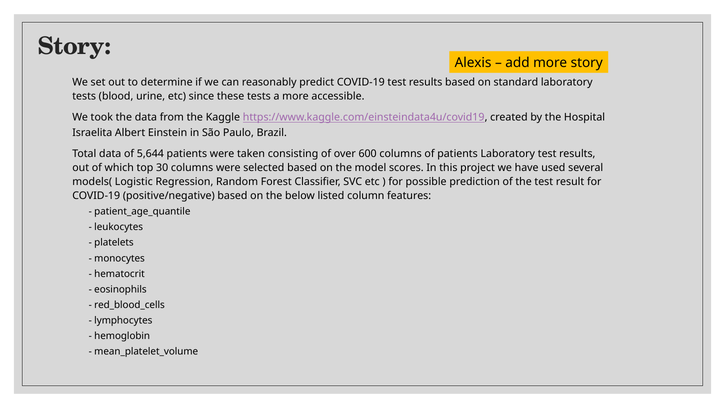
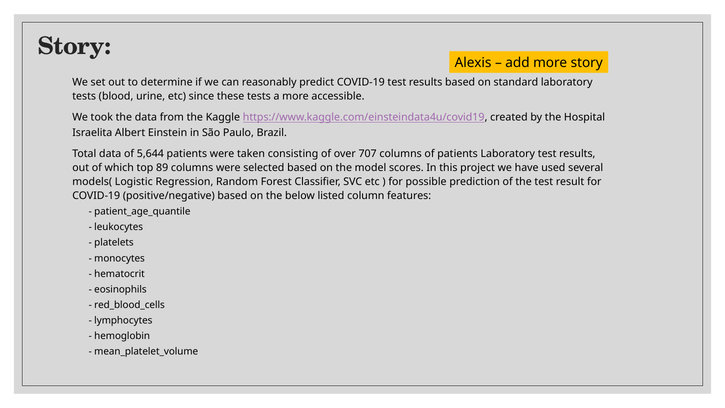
600: 600 -> 707
30: 30 -> 89
